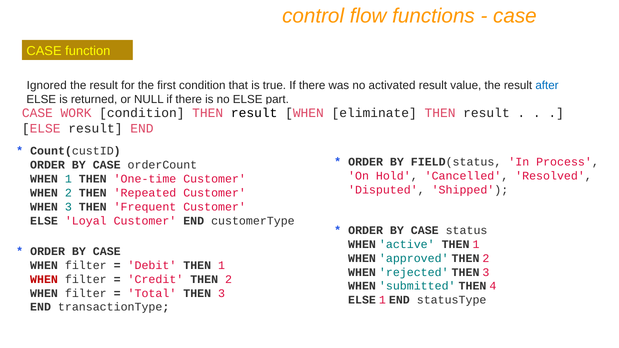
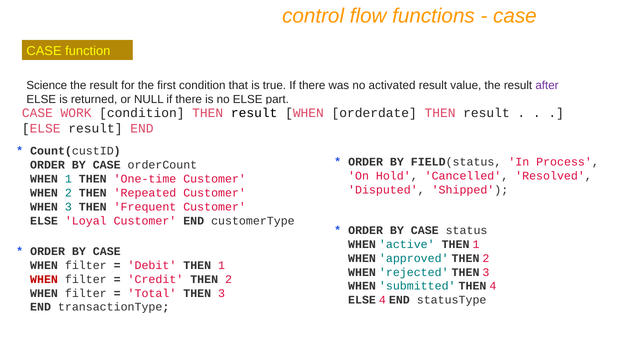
Ignored: Ignored -> Science
after colour: blue -> purple
eliminate: eliminate -> orderdate
ELSE 1: 1 -> 4
